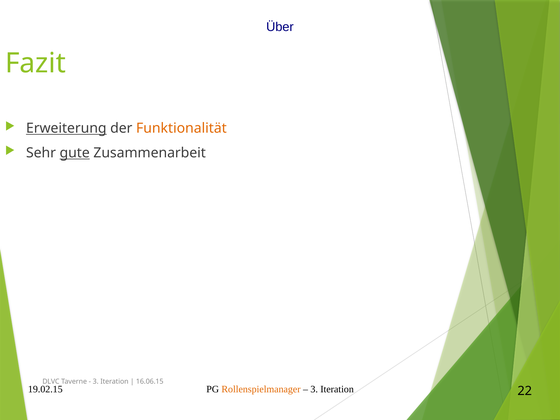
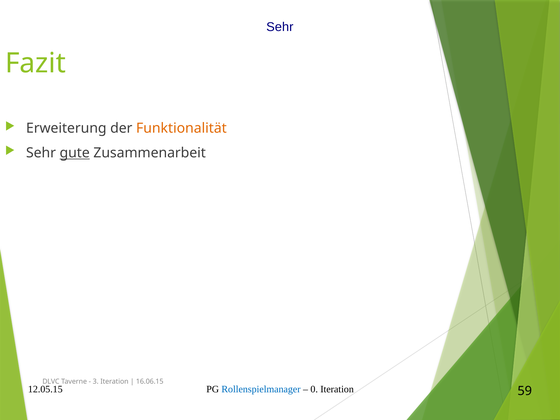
Über at (280, 27): Über -> Sehr
Erweiterung underline: present -> none
19.02.15: 19.02.15 -> 12.05.15
Rollenspielmanager colour: orange -> blue
3 at (314, 389): 3 -> 0
22: 22 -> 59
